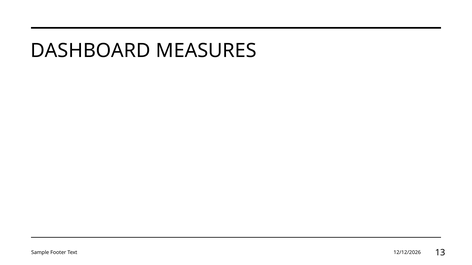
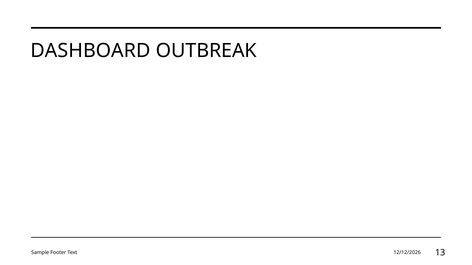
MEASURES: MEASURES -> OUTBREAK
